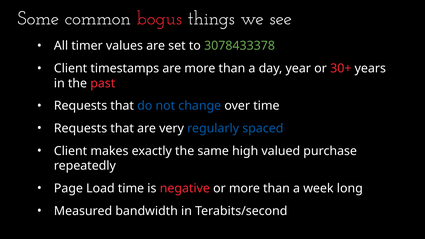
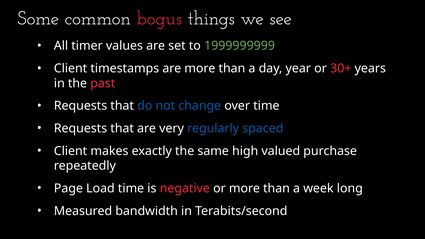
3078433378: 3078433378 -> 1999999999
